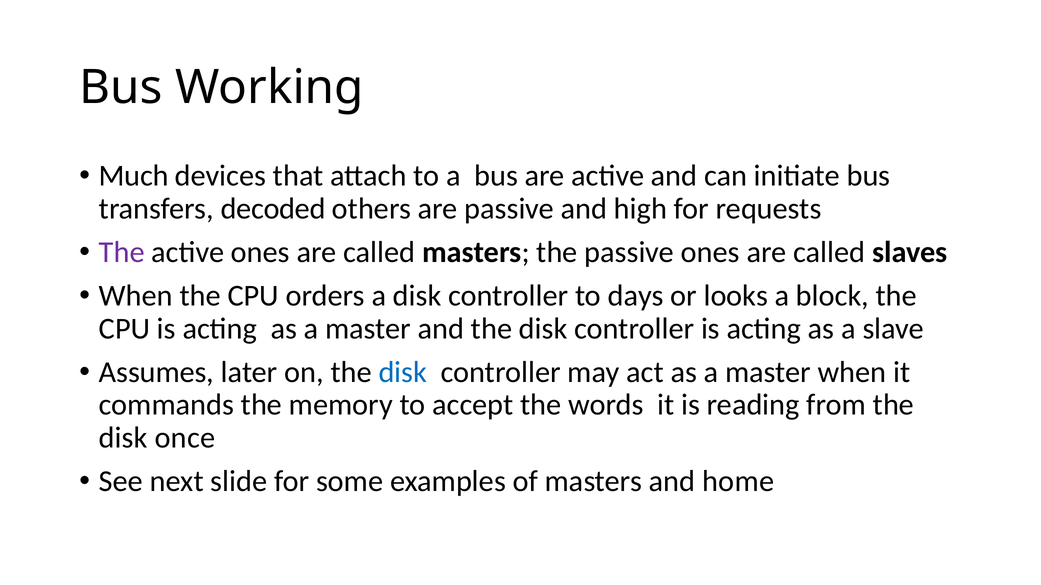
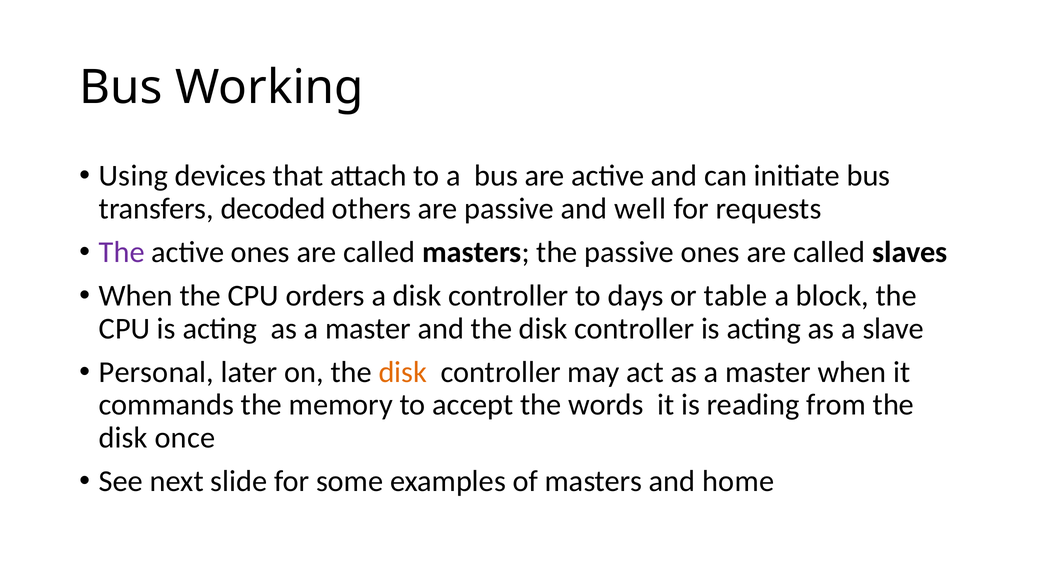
Much: Much -> Using
high: high -> well
looks: looks -> table
Assumes: Assumes -> Personal
disk at (403, 373) colour: blue -> orange
